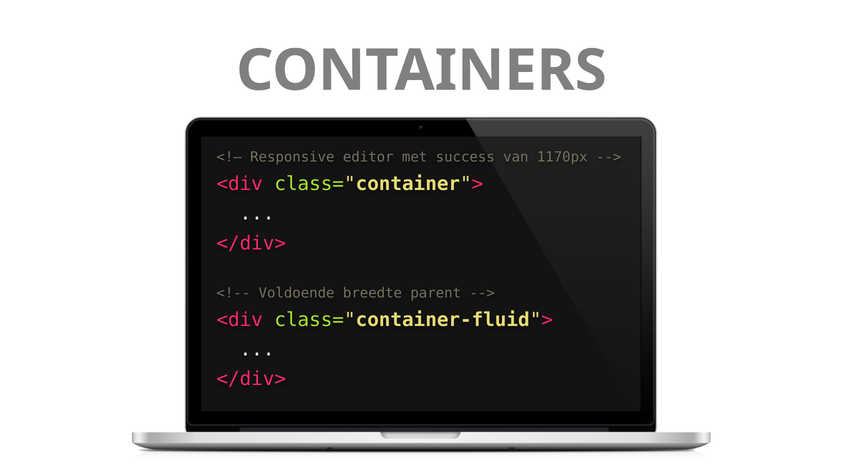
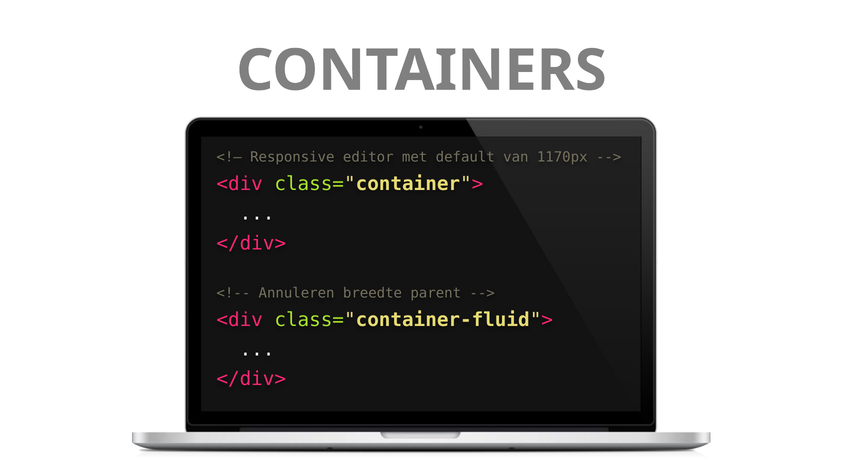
success: success -> default
Voldoende: Voldoende -> Annuleren
